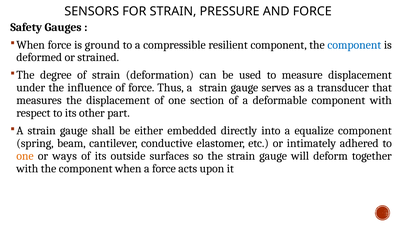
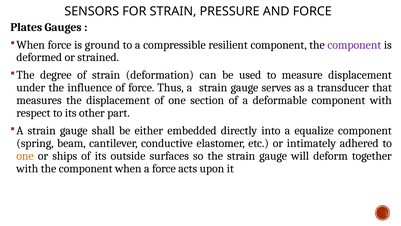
Safety: Safety -> Plates
component at (354, 45) colour: blue -> purple
ways: ways -> ships
